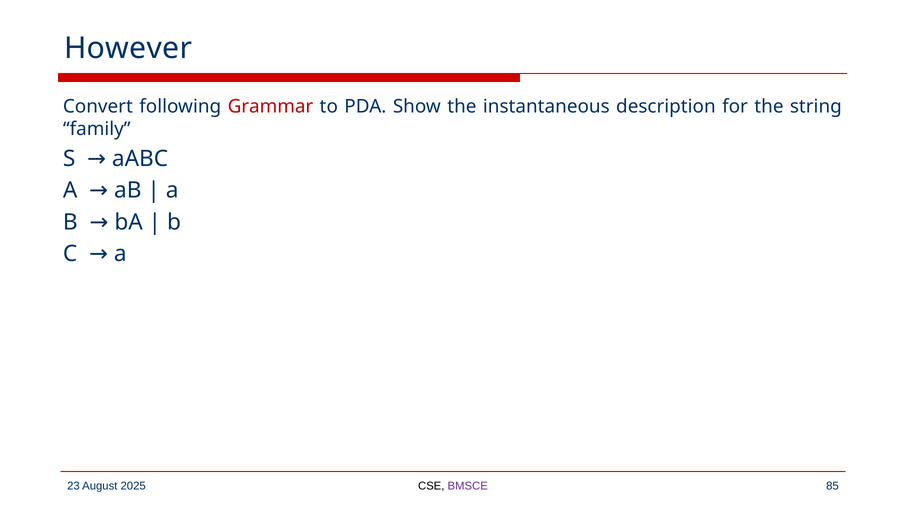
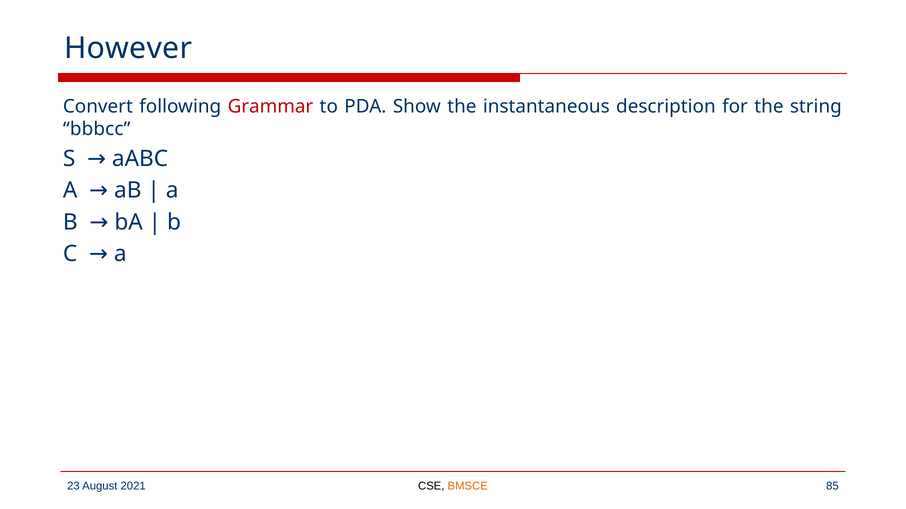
family: family -> bbbcc
2025: 2025 -> 2021
BMSCE colour: purple -> orange
